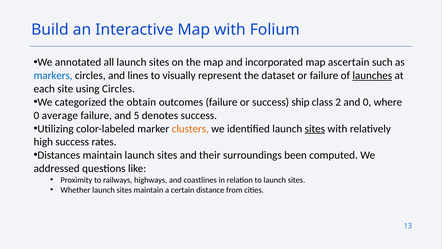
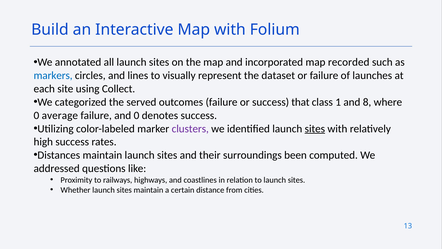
ascertain: ascertain -> recorded
launches underline: present -> none
using Circles: Circles -> Collect
obtain: obtain -> served
ship: ship -> that
2: 2 -> 1
and 0: 0 -> 8
and 5: 5 -> 0
clusters colour: orange -> purple
